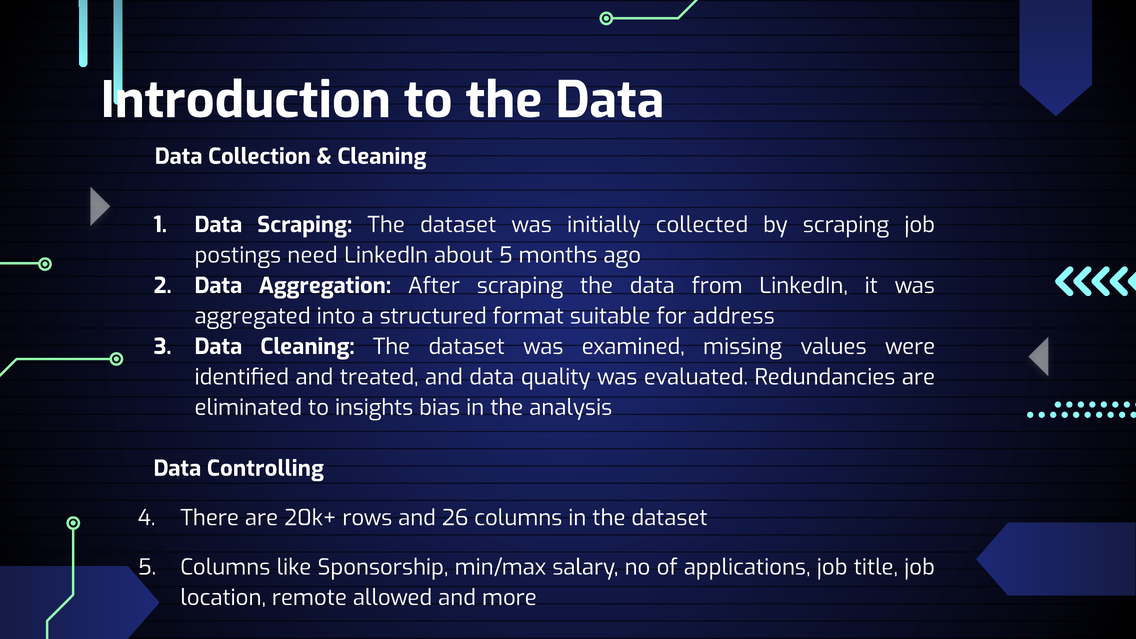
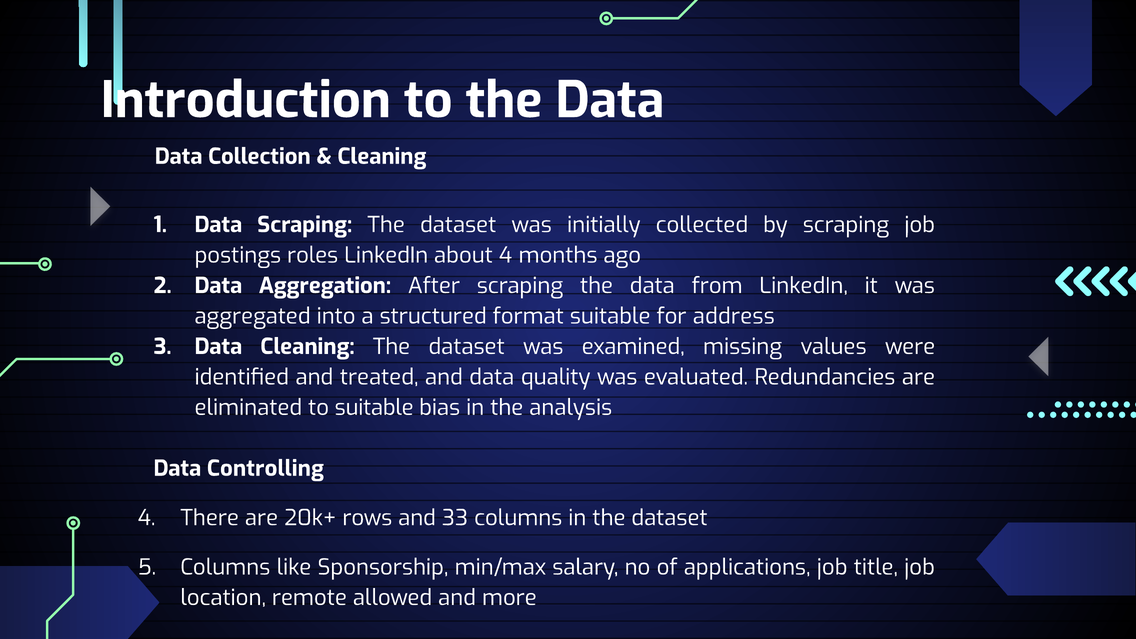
need: need -> roles
about 5: 5 -> 4
to insights: insights -> suitable
26: 26 -> 33
